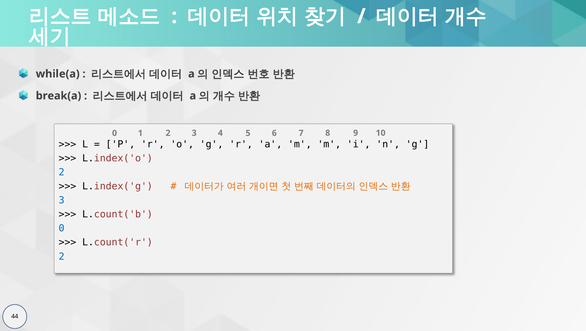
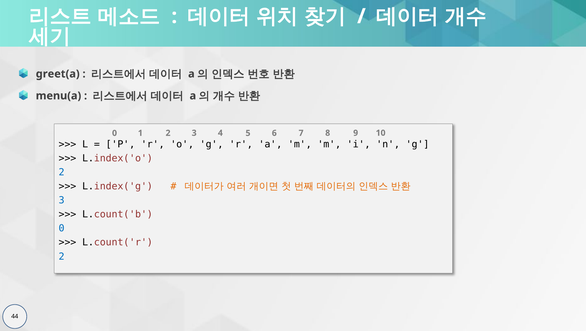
while(a: while(a -> greet(a
break(a: break(a -> menu(a
